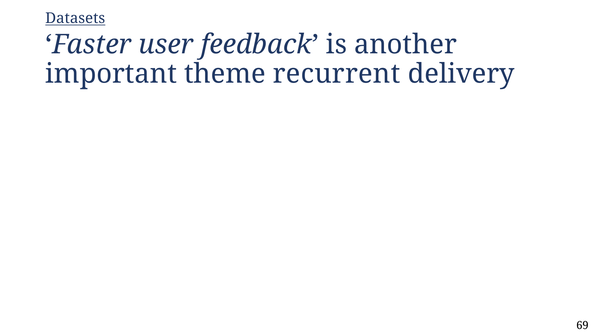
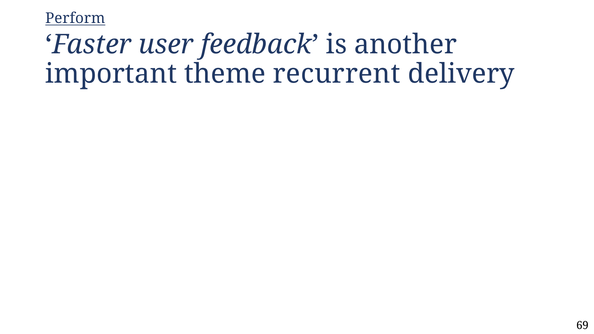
Datasets: Datasets -> Perform
